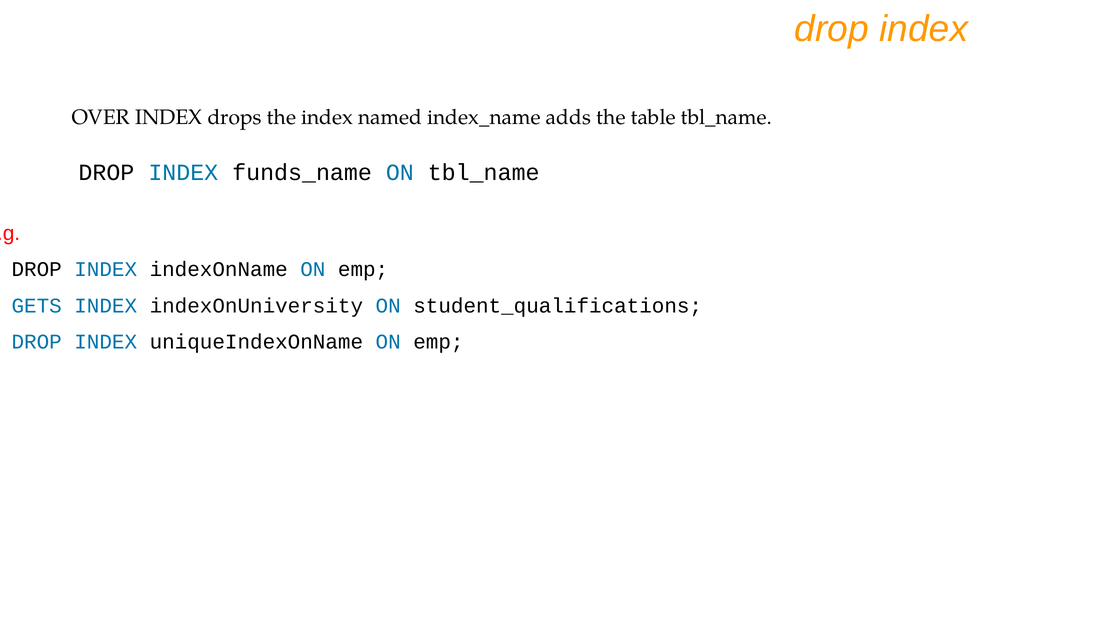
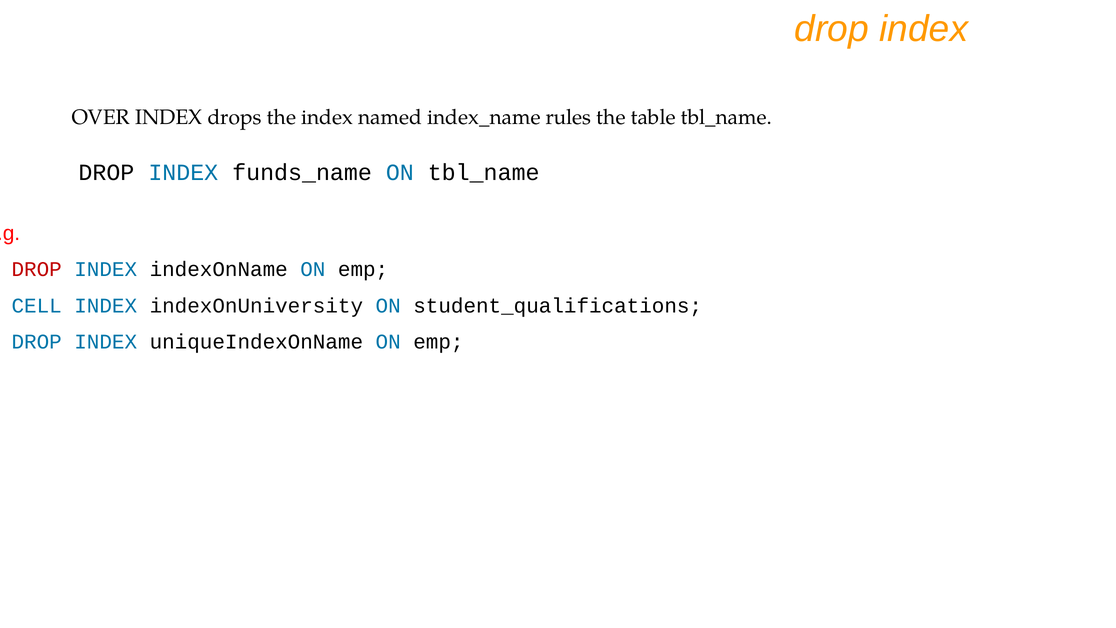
adds: adds -> rules
DROP at (37, 269) colour: black -> red
GETS: GETS -> CELL
